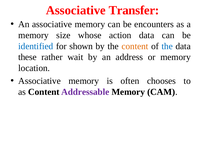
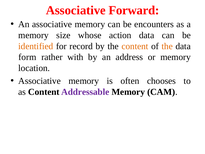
Transfer: Transfer -> Forward
identified colour: blue -> orange
shown: shown -> record
the at (167, 46) colour: blue -> orange
these: these -> form
wait: wait -> with
